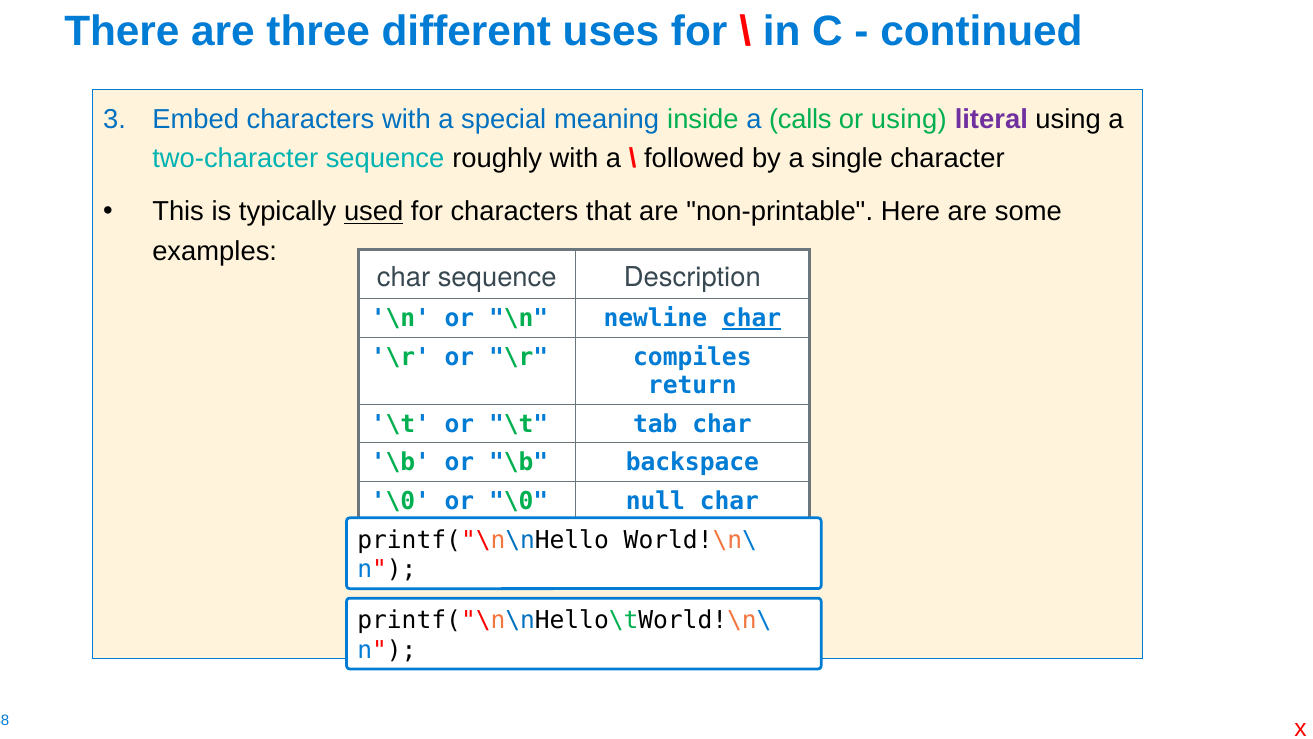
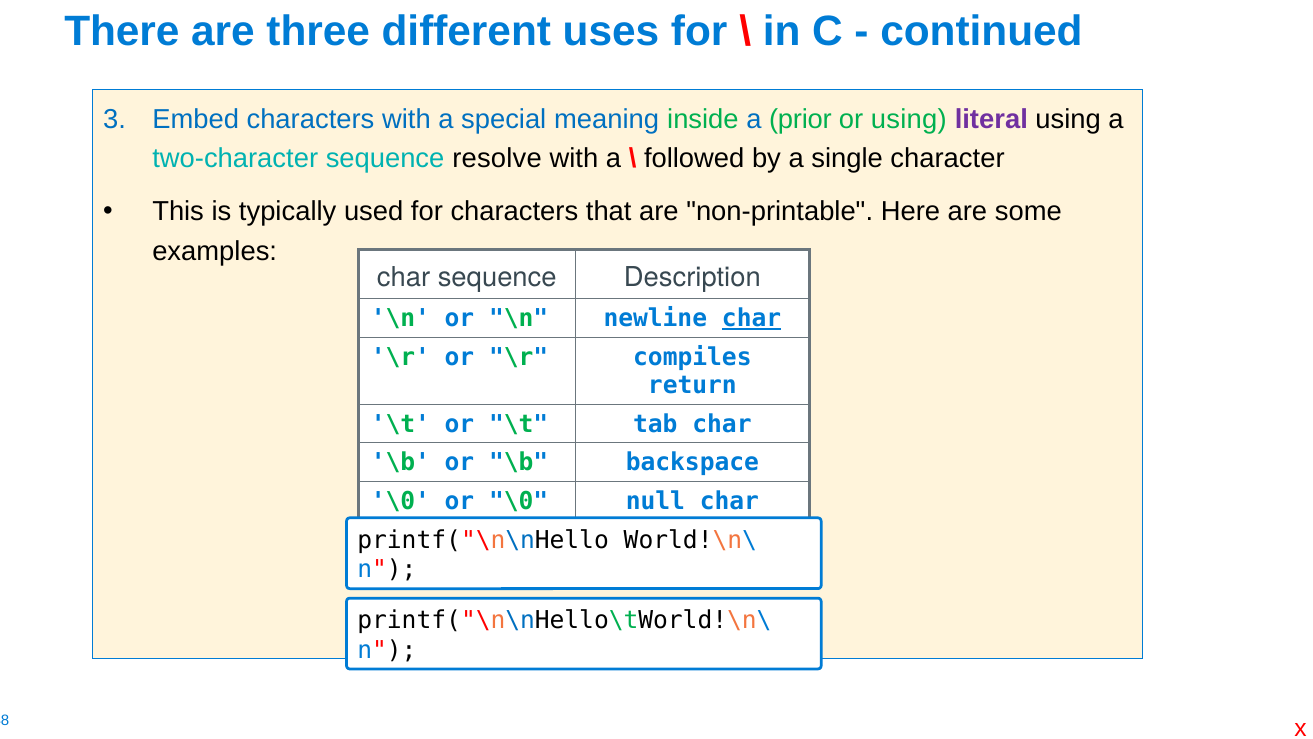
calls: calls -> prior
roughly: roughly -> resolve
used underline: present -> none
